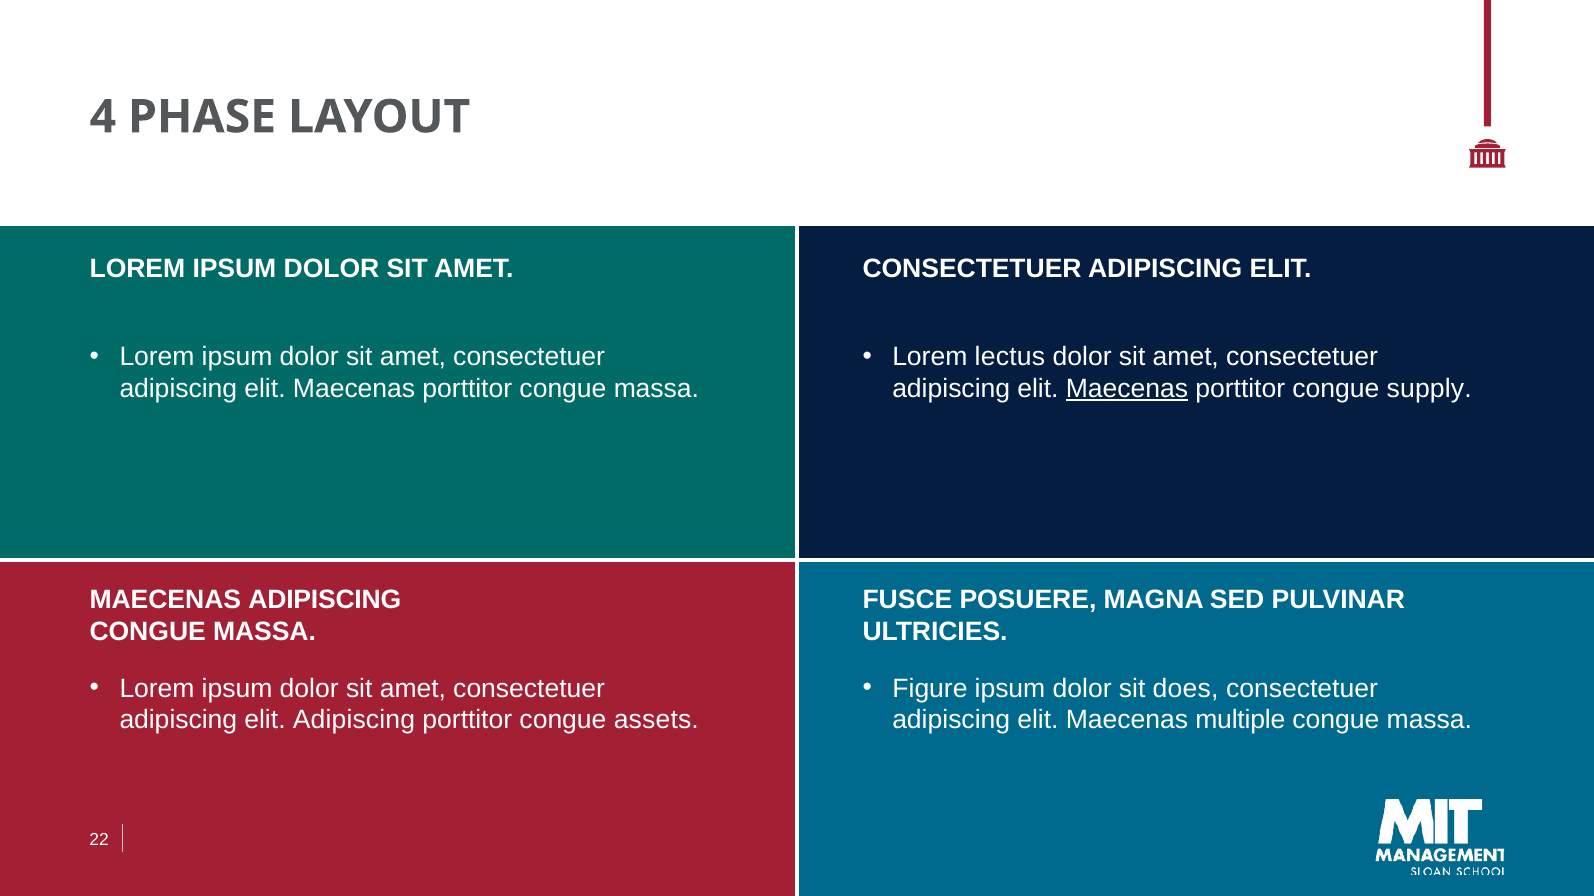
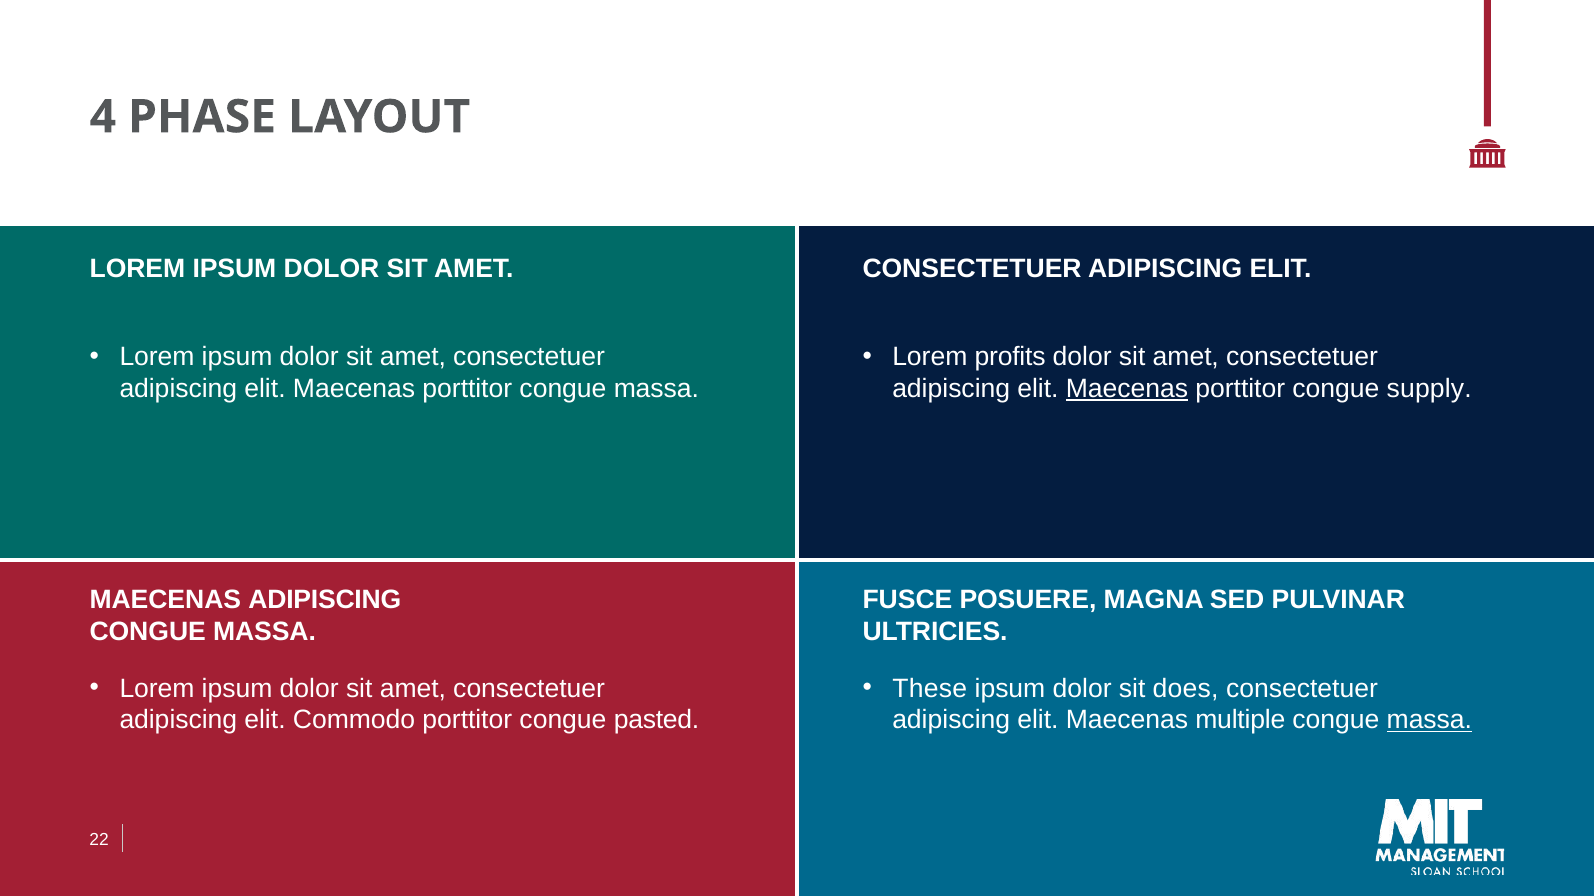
lectus: lectus -> profits
Figure: Figure -> These
elit Adipiscing: Adipiscing -> Commodo
assets: assets -> pasted
massa at (1429, 721) underline: none -> present
